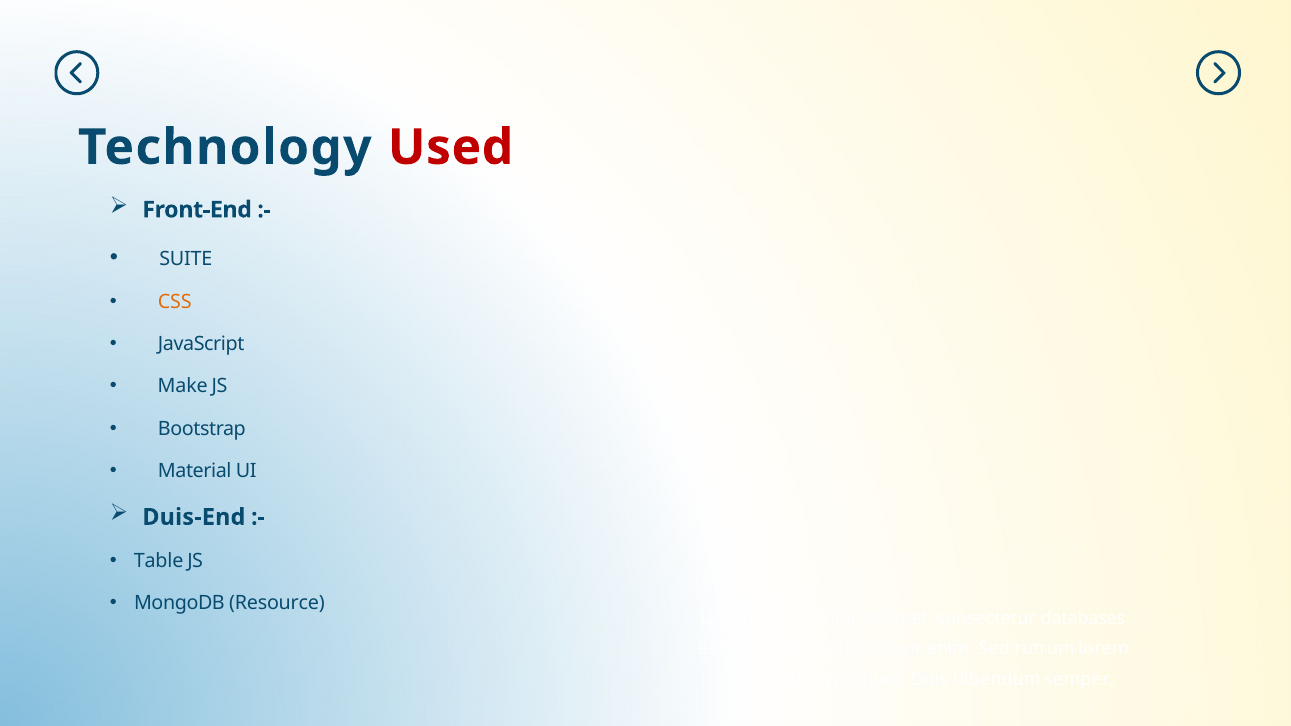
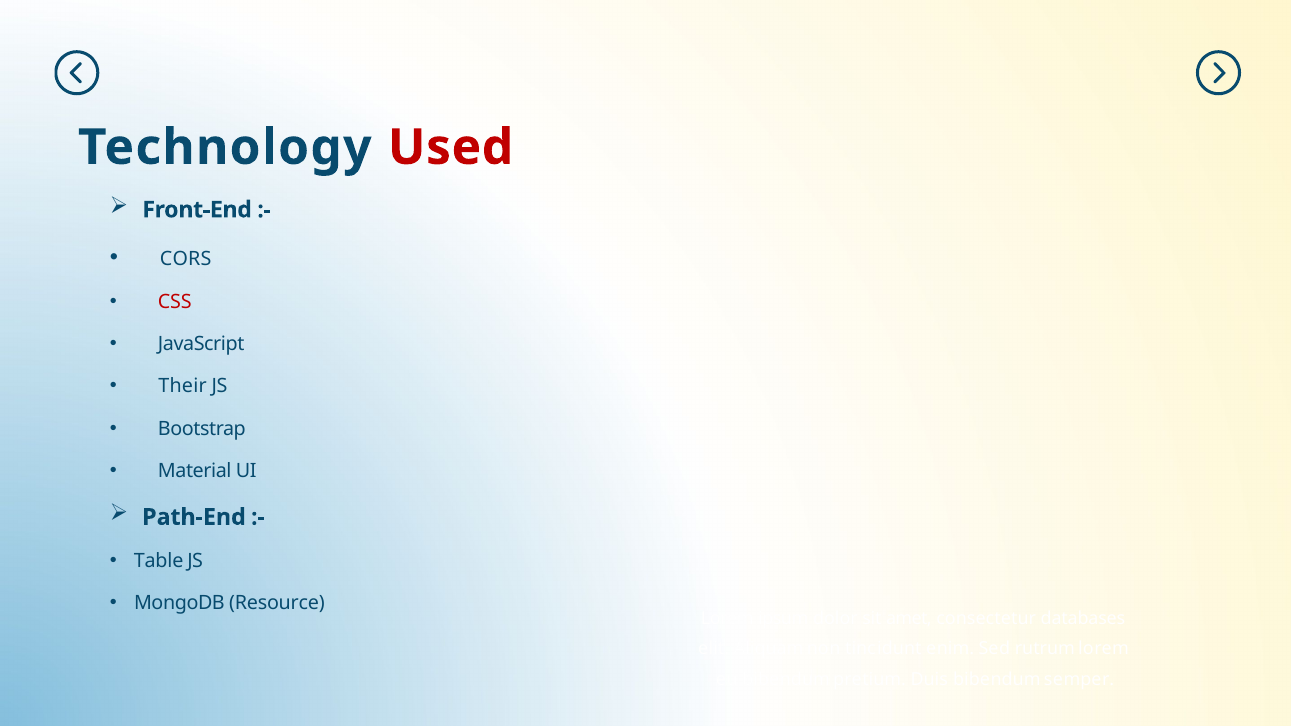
SUITE: SUITE -> CORS
CSS colour: orange -> red
Make: Make -> Their
Duis-End: Duis-End -> Path-End
